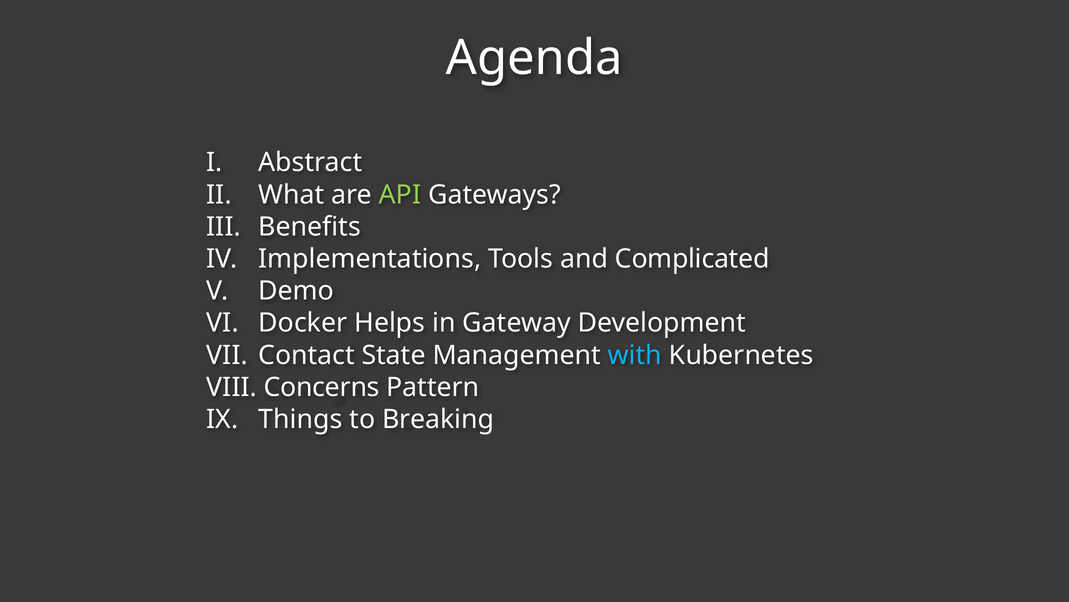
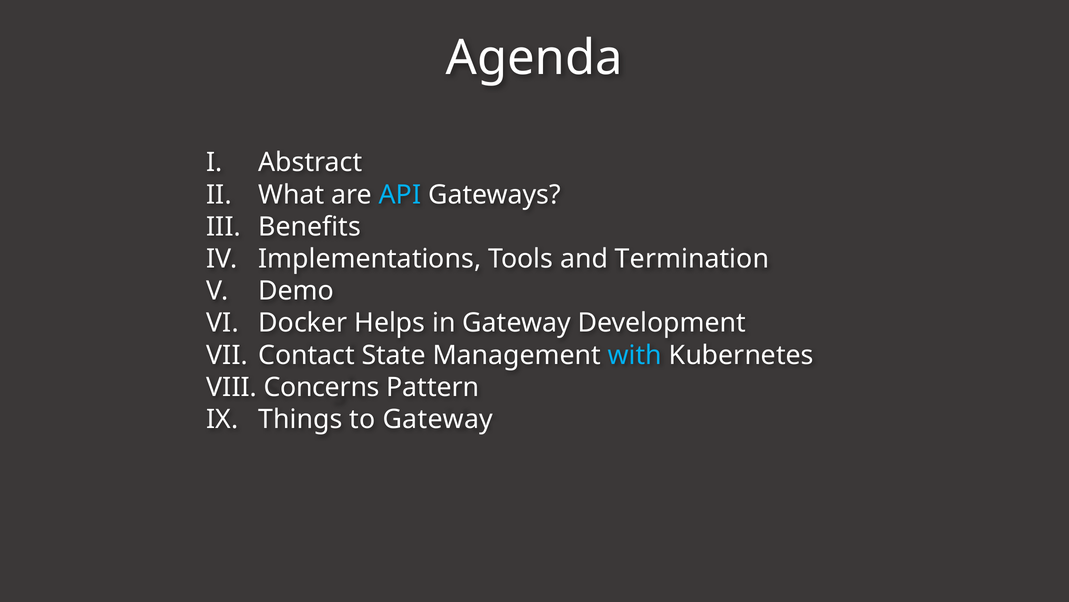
API colour: light green -> light blue
Complicated: Complicated -> Termination
to Breaking: Breaking -> Gateway
